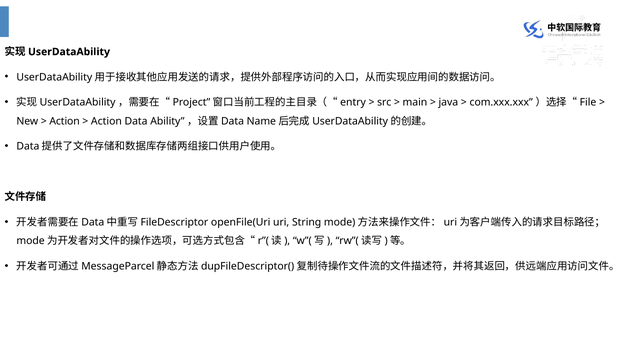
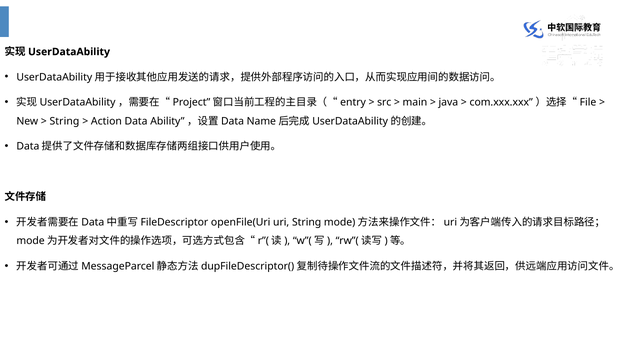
Action at (65, 121): Action -> String
